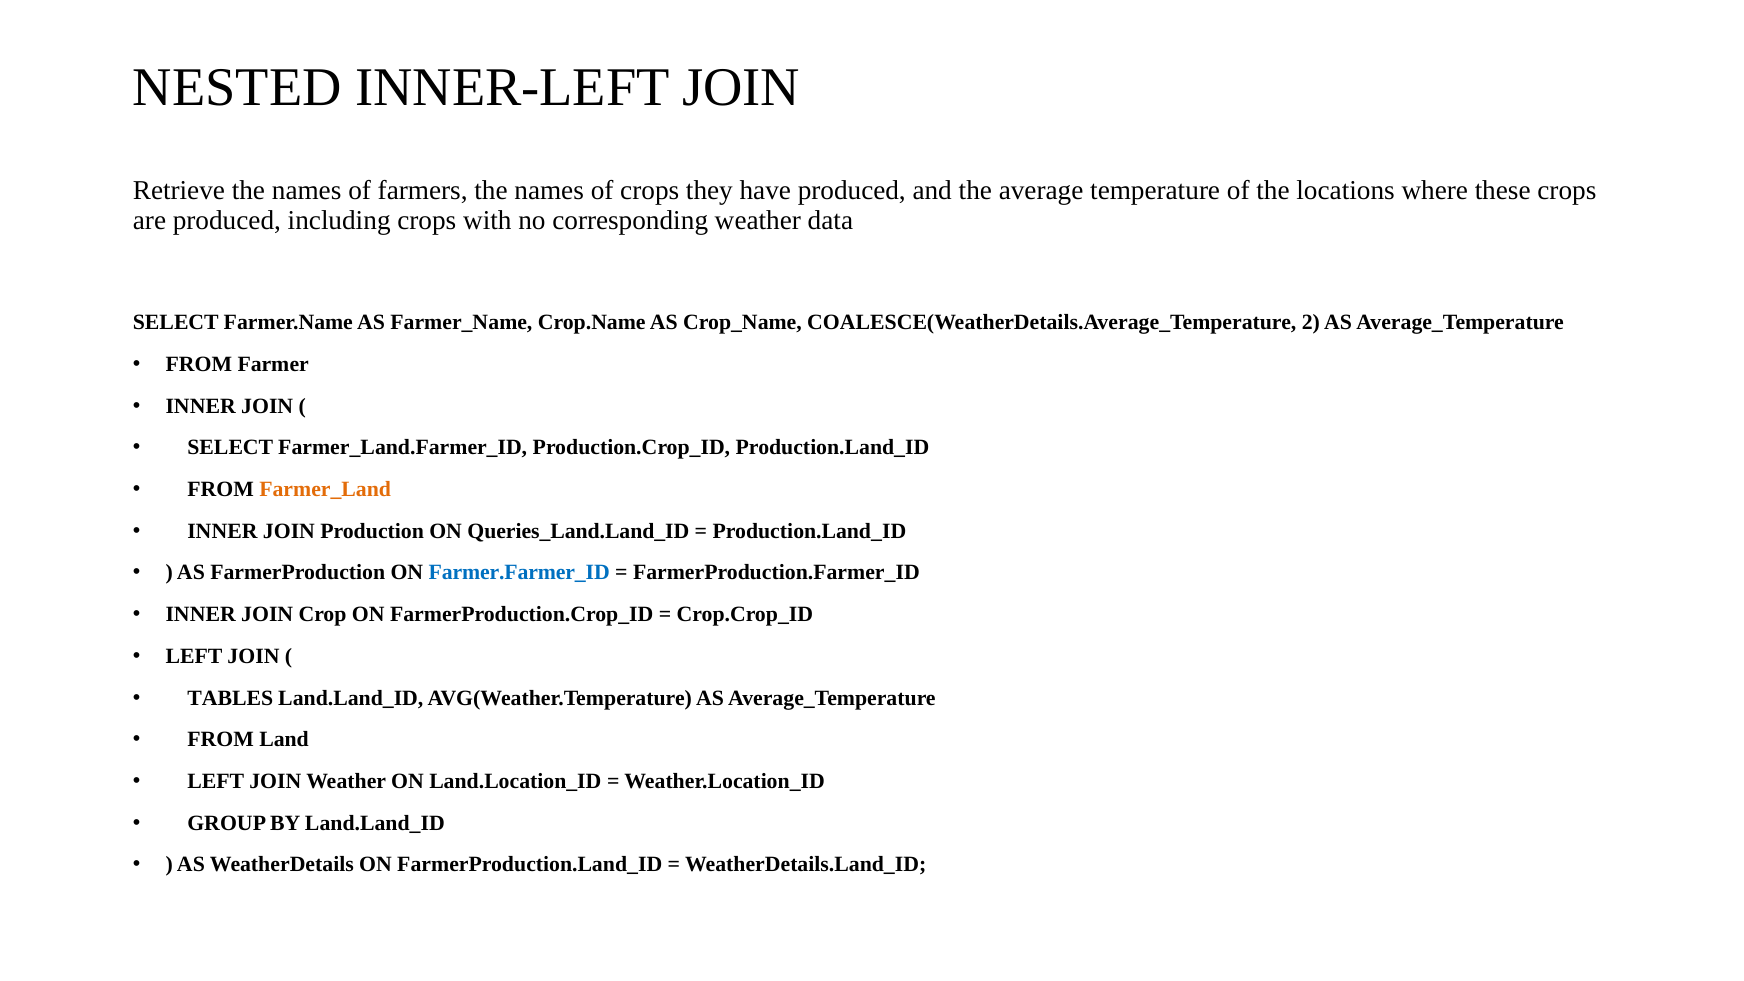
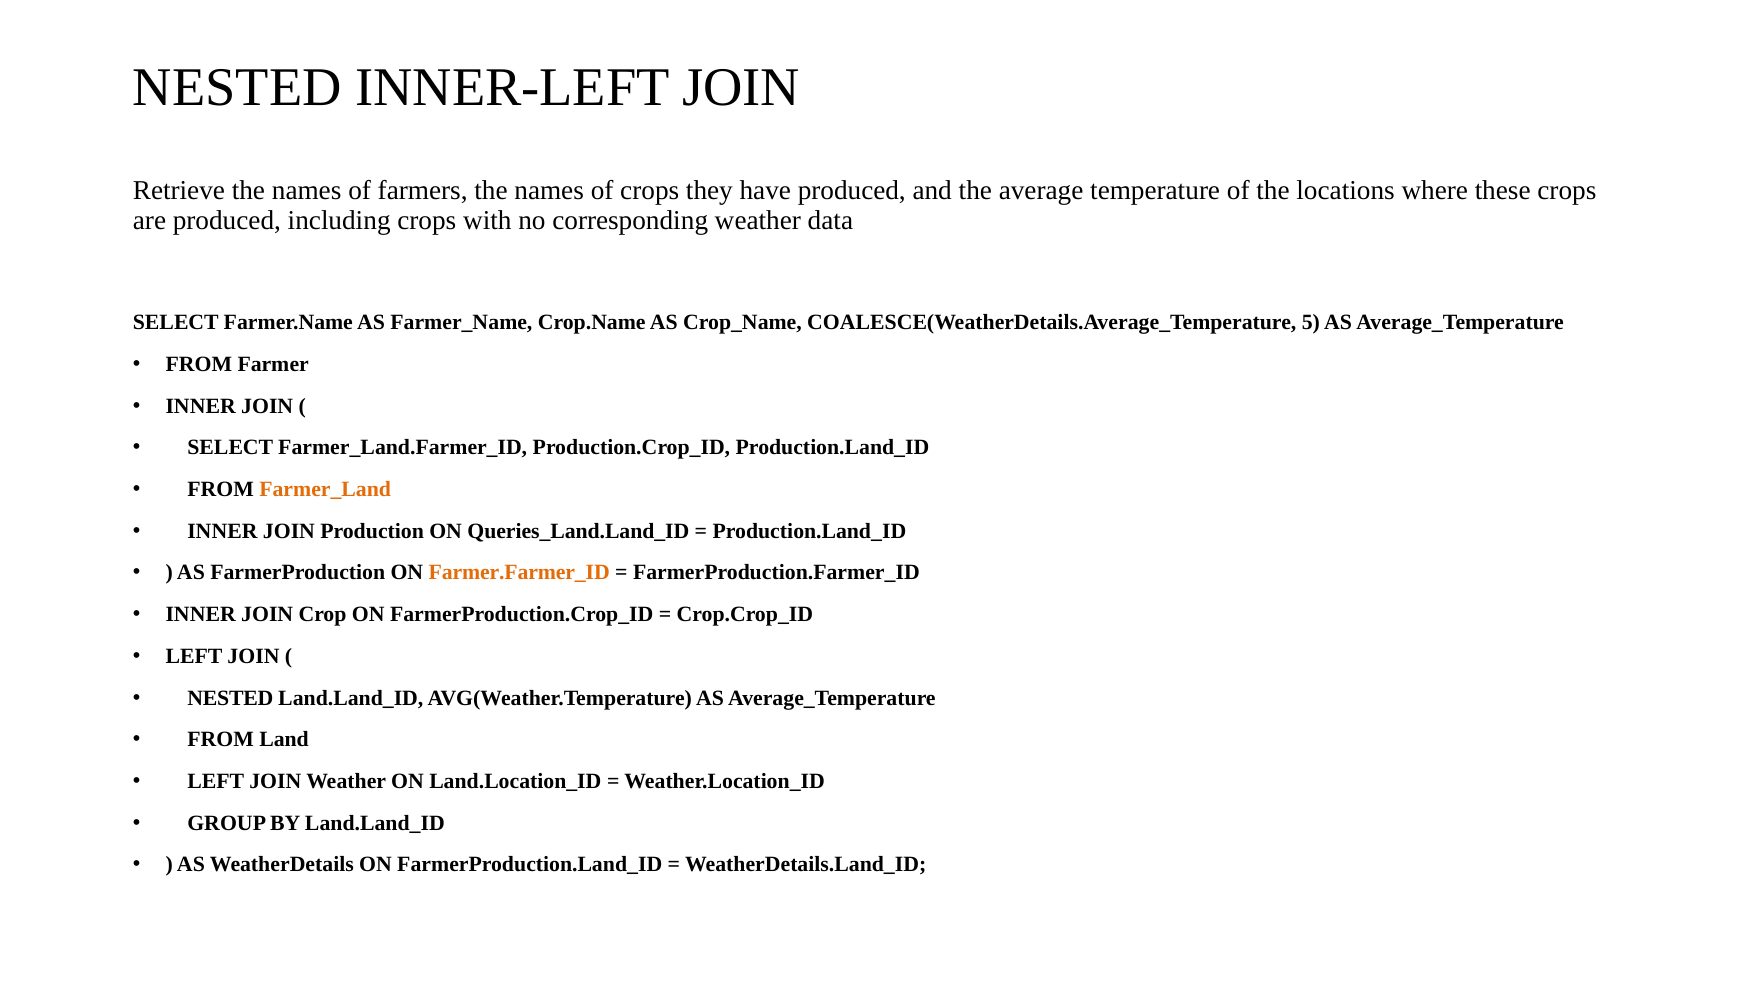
2: 2 -> 5
Farmer.Farmer_ID colour: blue -> orange
TABLES at (230, 698): TABLES -> NESTED
